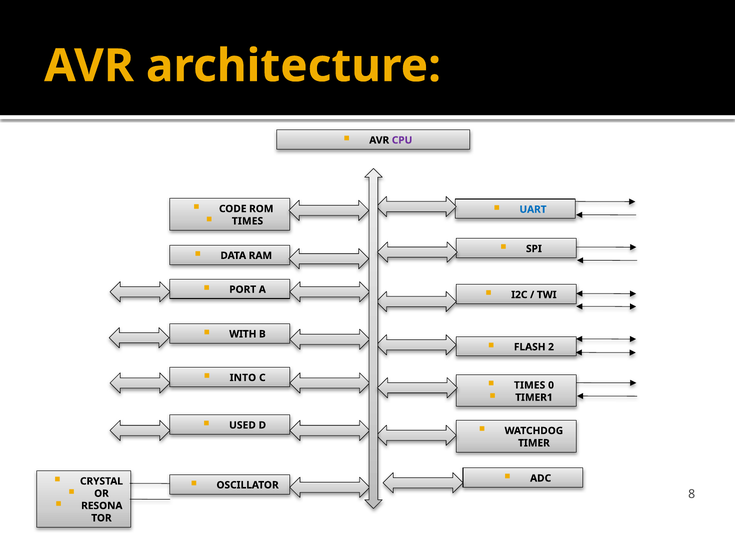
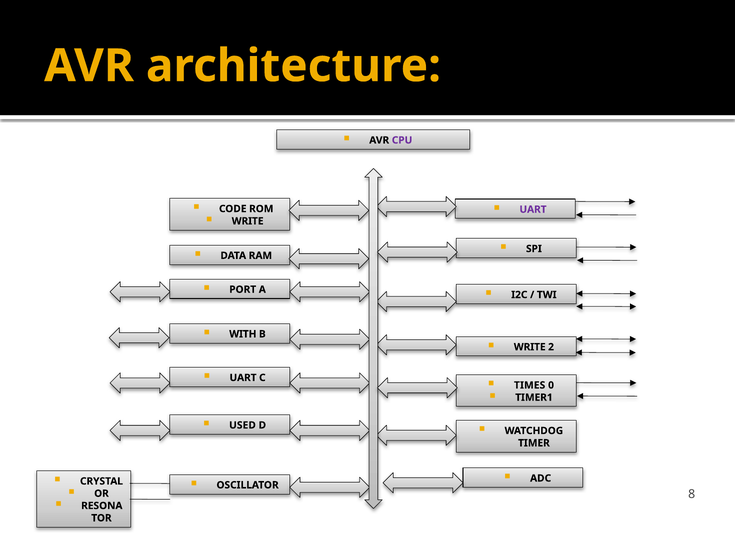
UART at (533, 210) colour: blue -> purple
TIMES at (248, 221): TIMES -> WRITE
FLASH at (530, 347): FLASH -> WRITE
INTO at (243, 378): INTO -> UART
